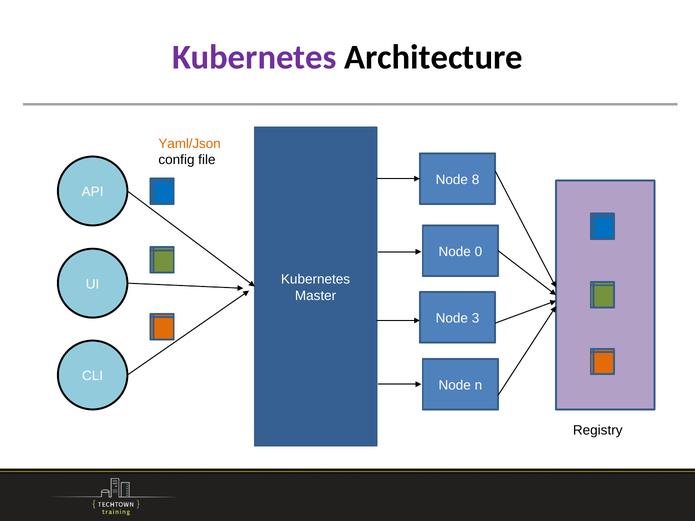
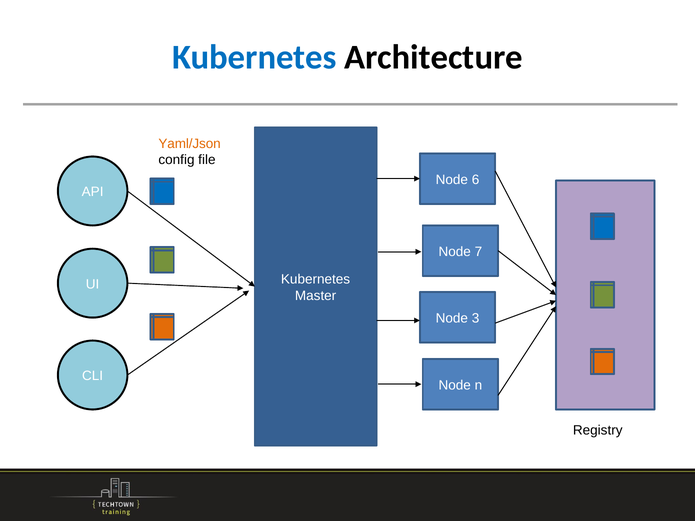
Kubernetes at (254, 57) colour: purple -> blue
8: 8 -> 6
0: 0 -> 7
